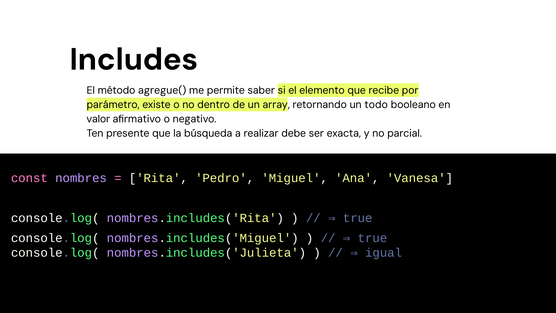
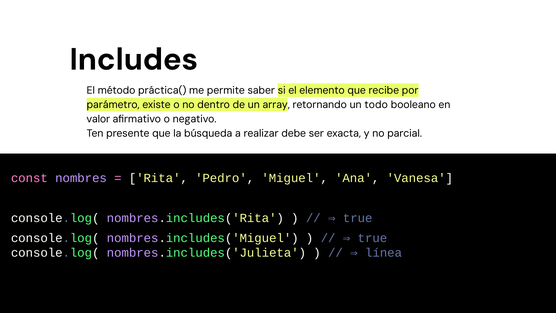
agregue(: agregue( -> práctica(
igual: igual -> línea
